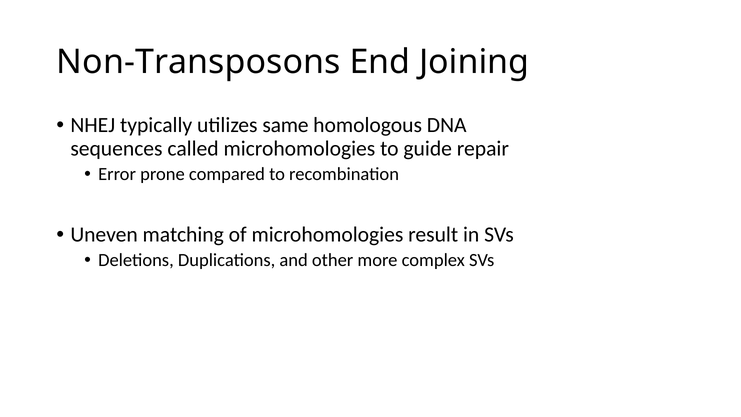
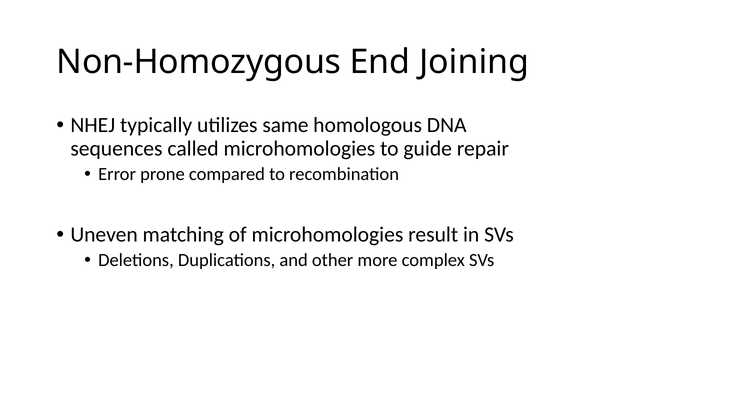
Non-Transposons: Non-Transposons -> Non-Homozygous
